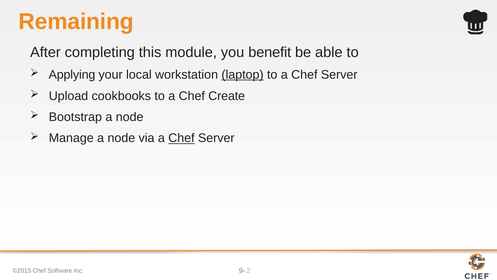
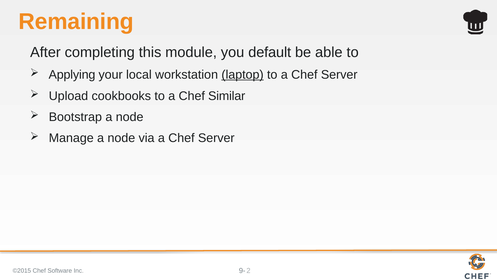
benefit: benefit -> default
Create: Create -> Similar
Chef at (181, 138) underline: present -> none
